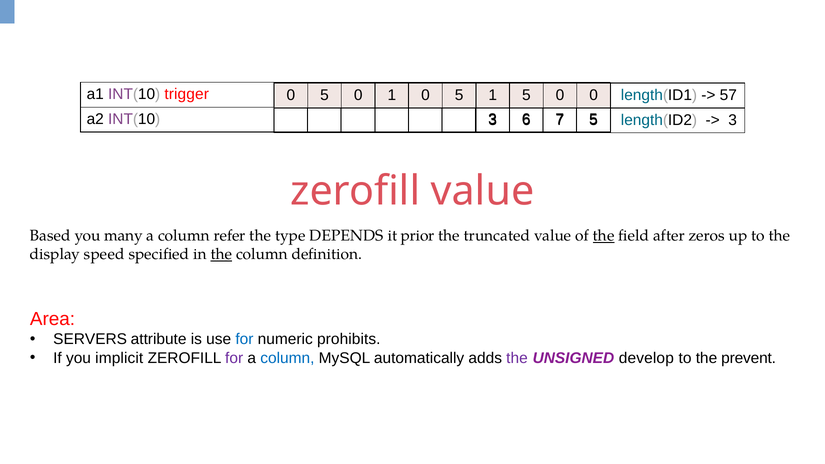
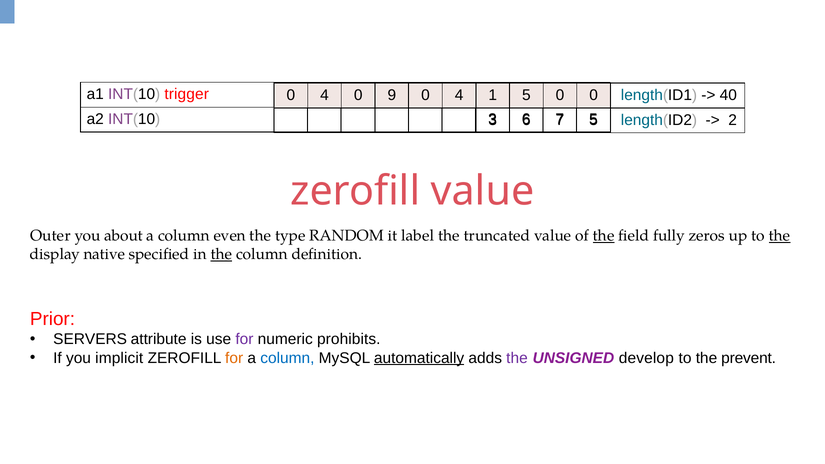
5 at (325, 95): 5 -> 4
0 1: 1 -> 9
5 at (459, 95): 5 -> 4
57: 57 -> 40
3 at (733, 120): 3 -> 2
Based: Based -> Outer
many: many -> about
refer: refer -> even
DEPENDS: DEPENDS -> RANDOM
prior: prior -> label
after: after -> fully
the at (780, 236) underline: none -> present
speed: speed -> native
Area: Area -> Prior
for at (244, 339) colour: blue -> purple
for at (234, 358) colour: purple -> orange
automatically underline: none -> present
